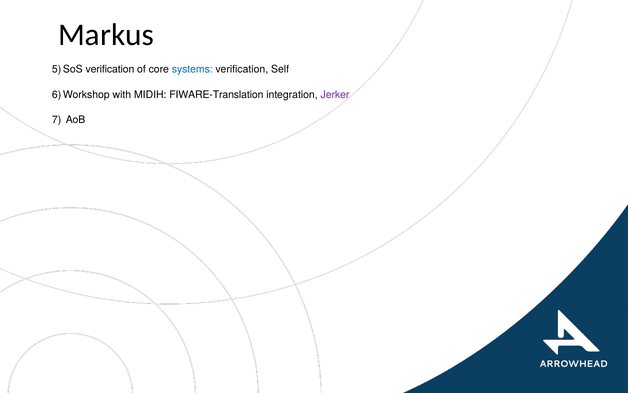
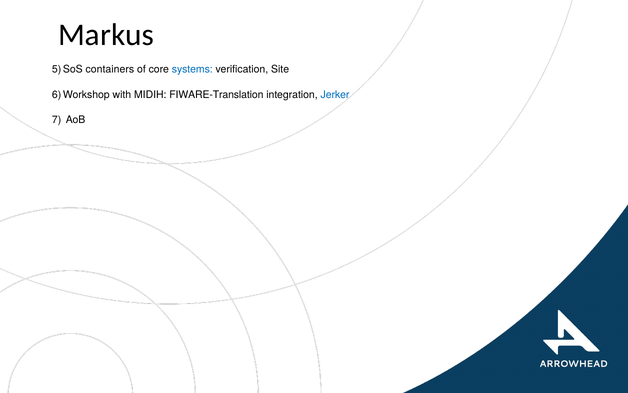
verification at (110, 69): verification -> containers
Self: Self -> Site
Jerker colour: purple -> blue
